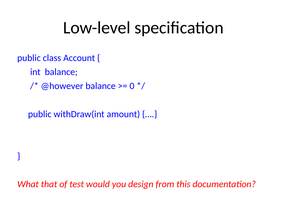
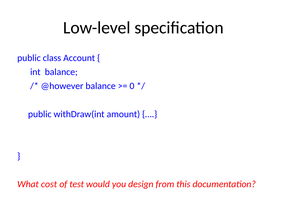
that: that -> cost
